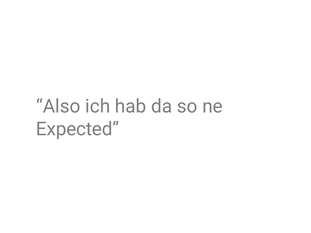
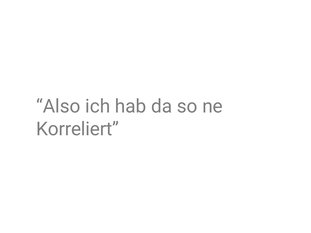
Expected: Expected -> Korreliert
